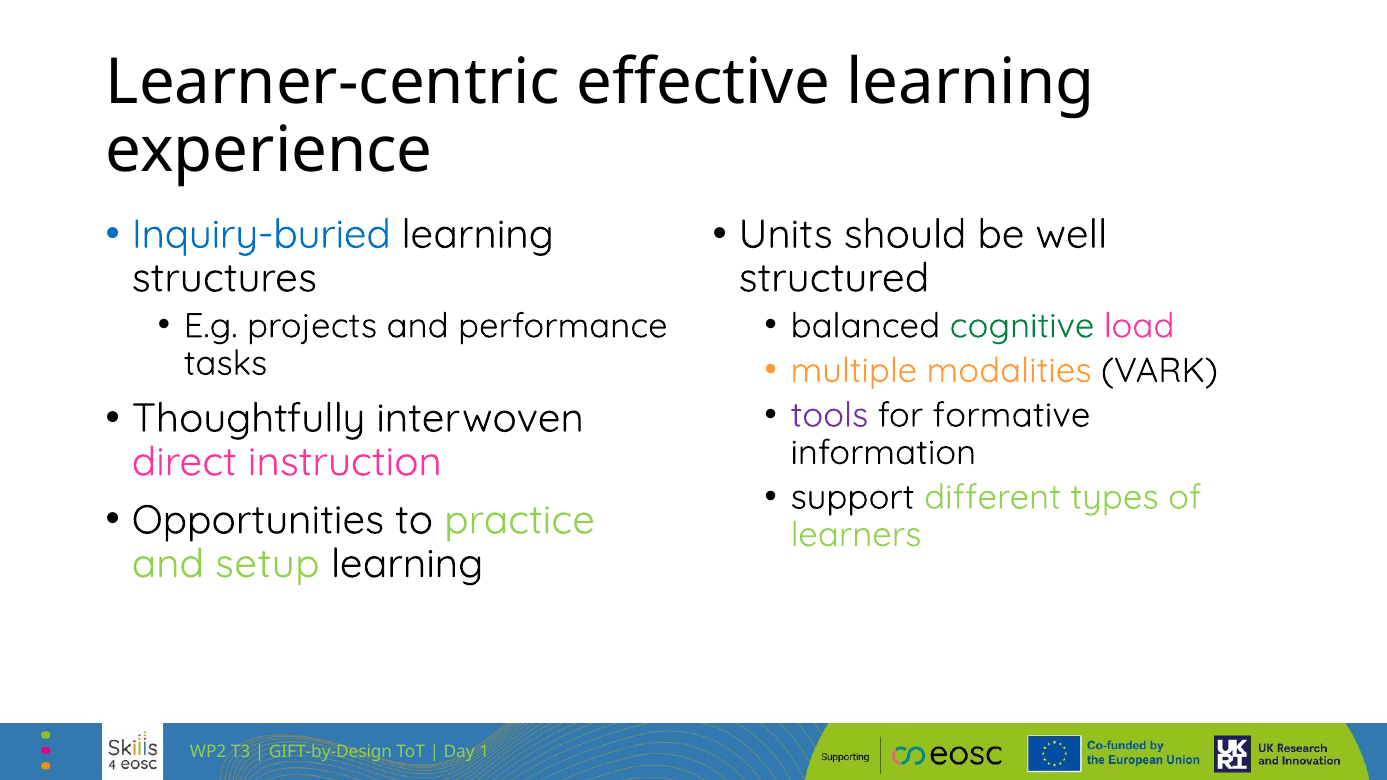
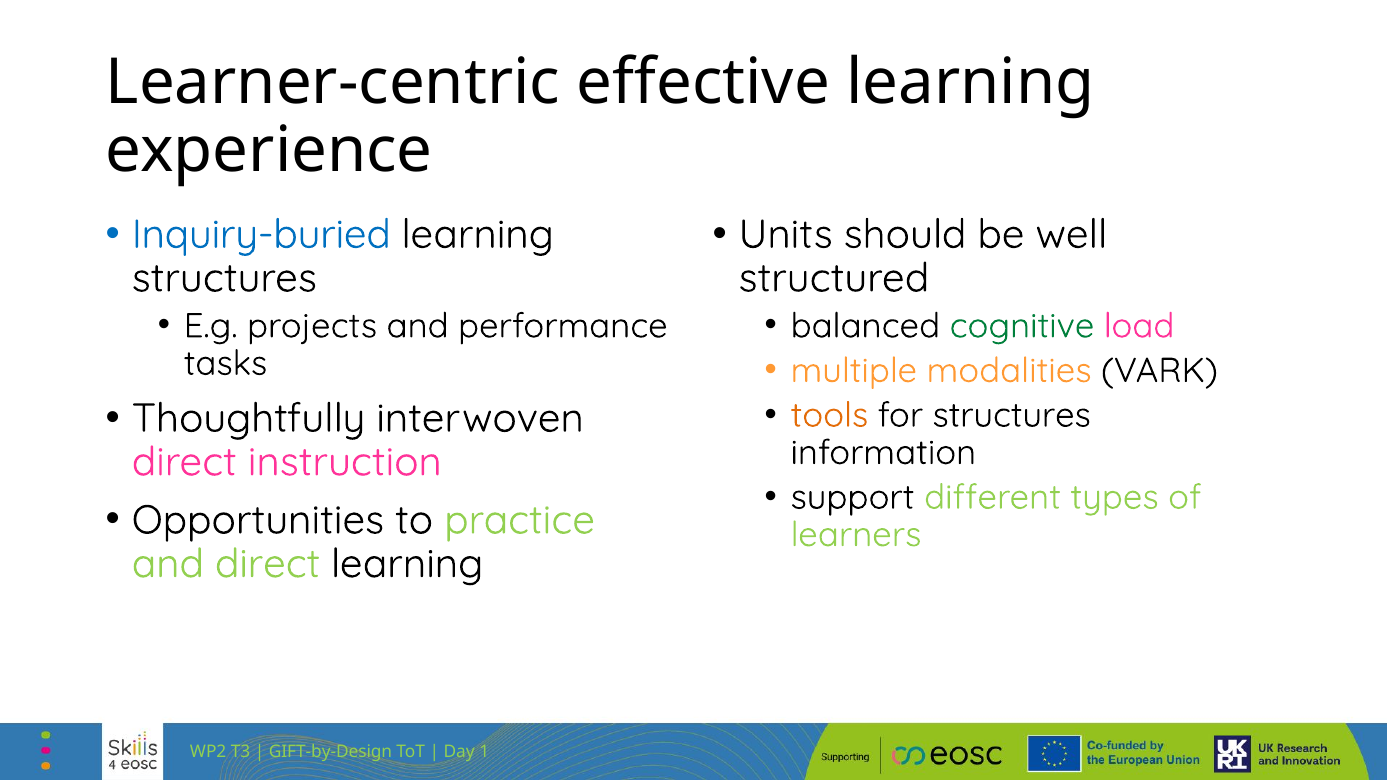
tools colour: purple -> orange
for formative: formative -> structures
and setup: setup -> direct
